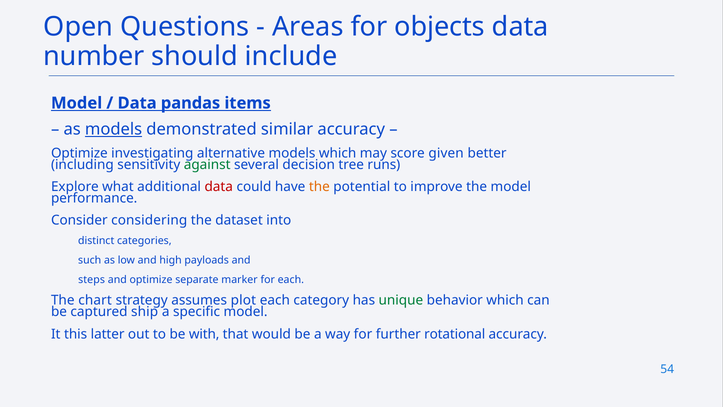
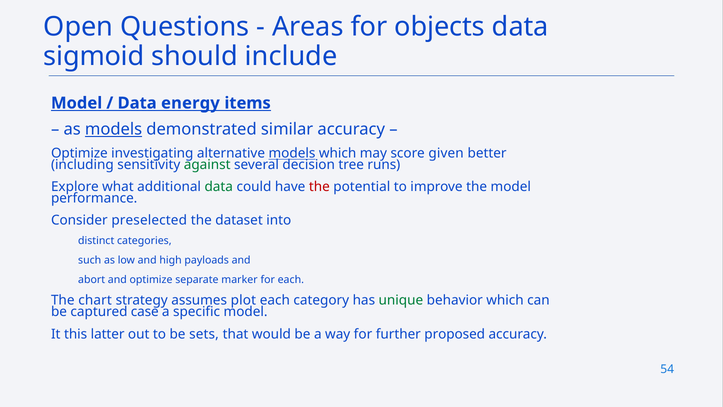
number: number -> sigmoid
pandas: pandas -> energy
models at (292, 153) underline: none -> present
data at (219, 187) colour: red -> green
the at (319, 187) colour: orange -> red
considering: considering -> preselected
steps: steps -> abort
ship: ship -> case
with: with -> sets
rotational: rotational -> proposed
